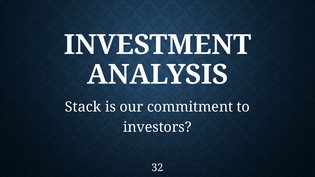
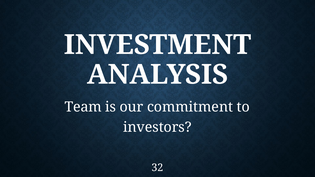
Stack: Stack -> Team
